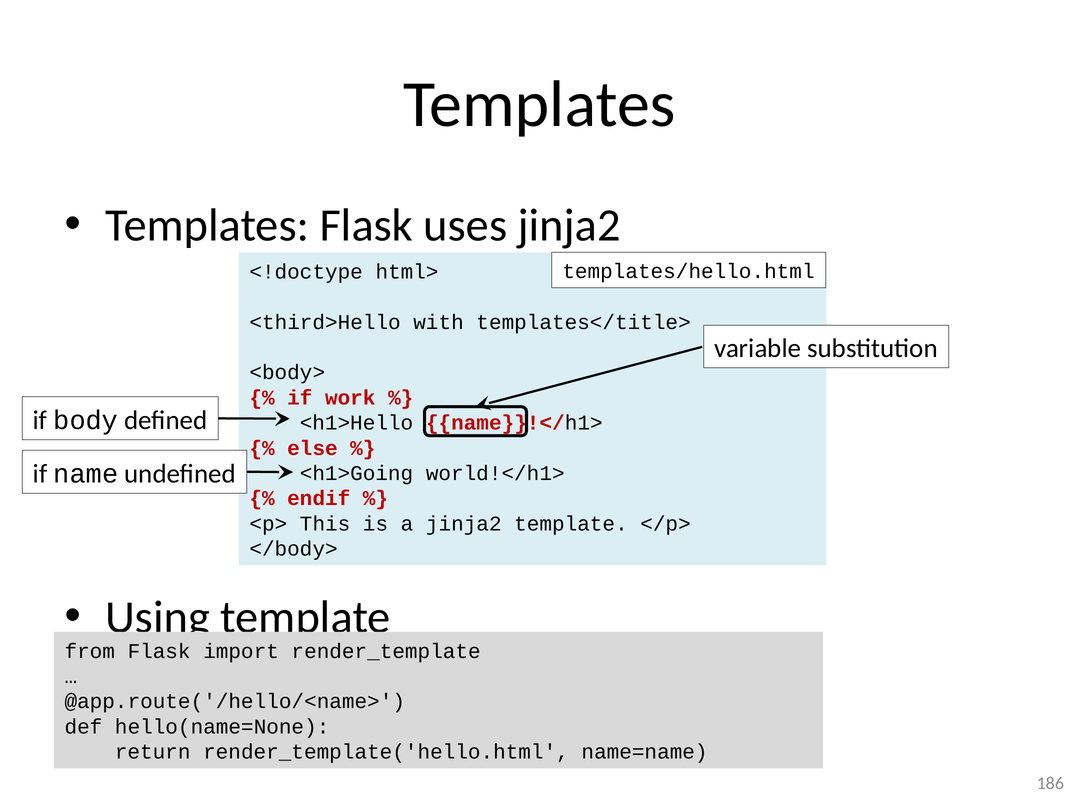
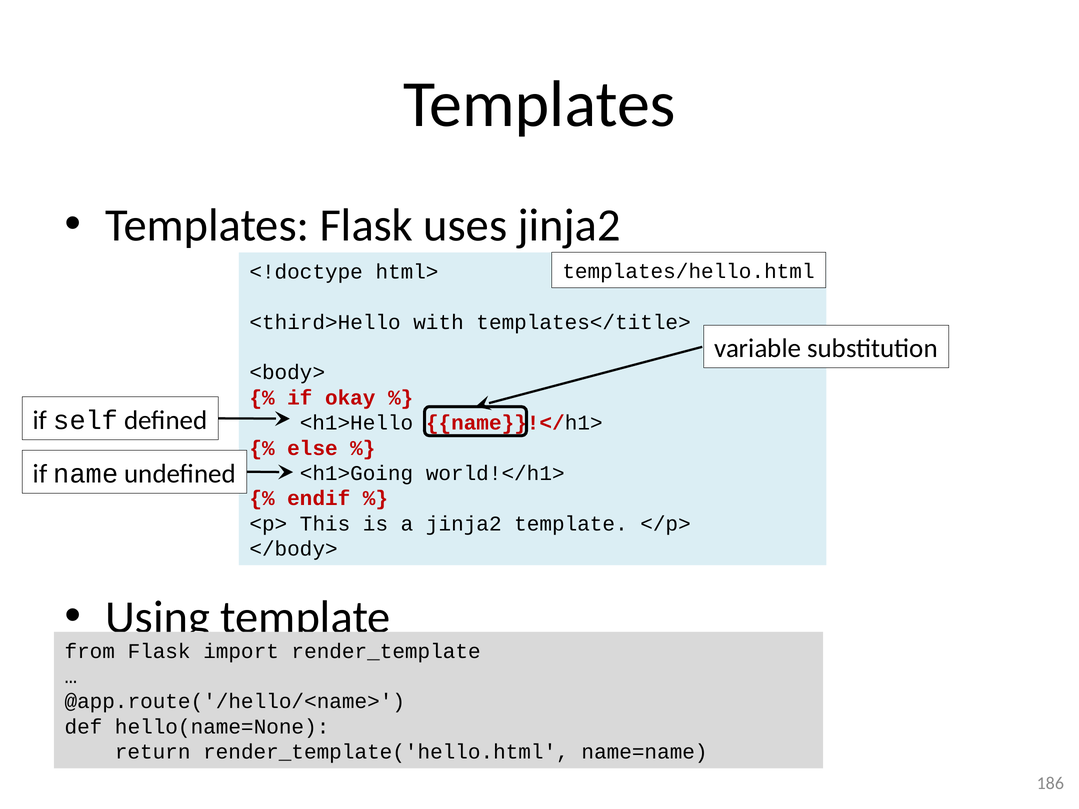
work: work -> okay
body: body -> self
